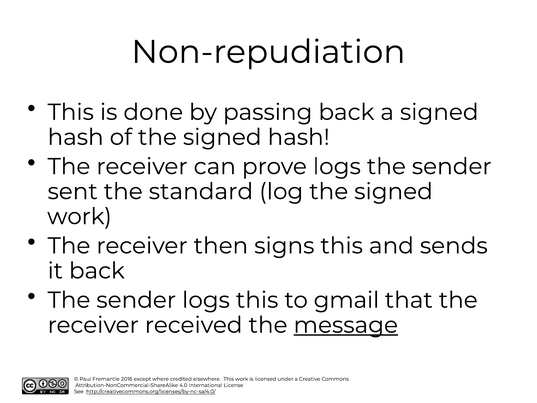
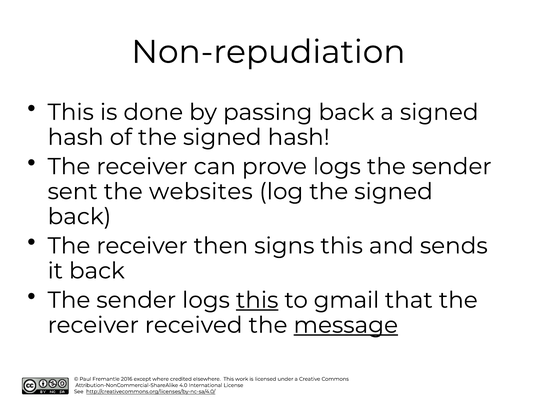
standard: standard -> websites
work at (80, 216): work -> back
this at (257, 300) underline: none -> present
